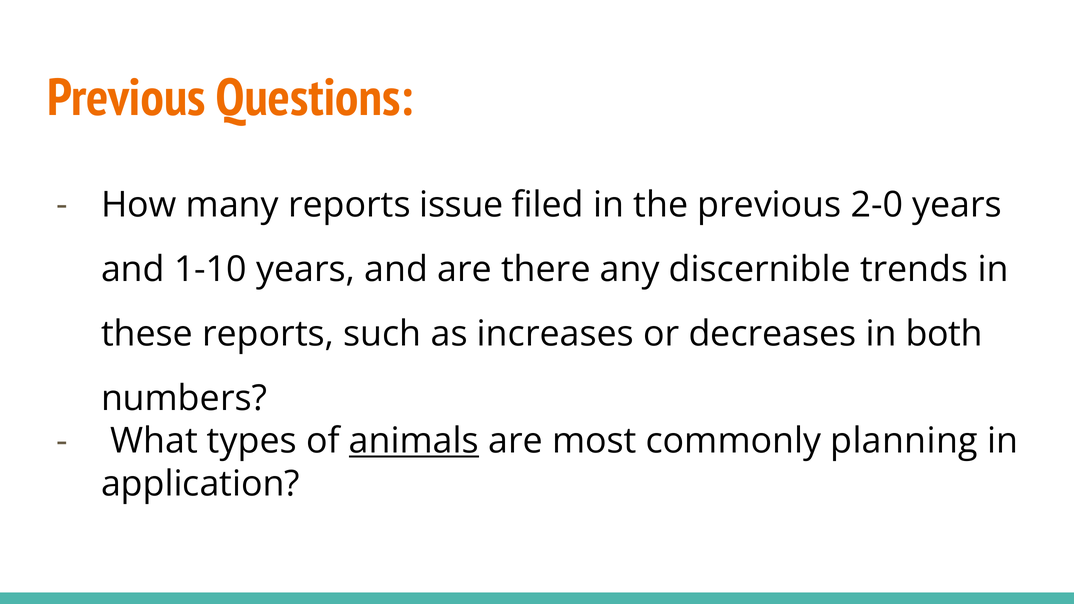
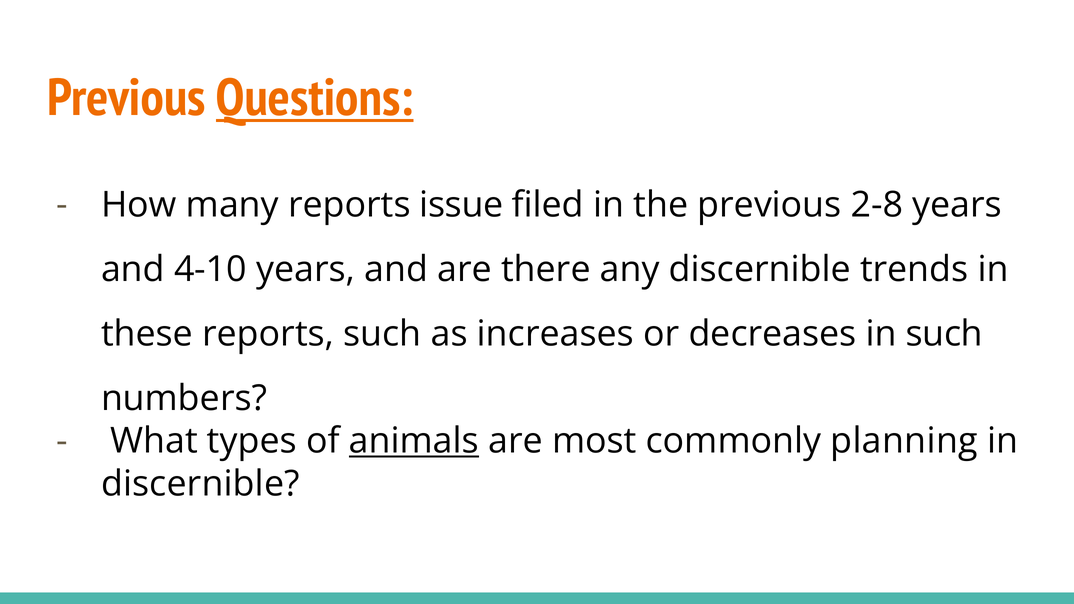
Questions underline: none -> present
2-0: 2-0 -> 2-8
1-10: 1-10 -> 4-10
in both: both -> such
application at (200, 484): application -> discernible
